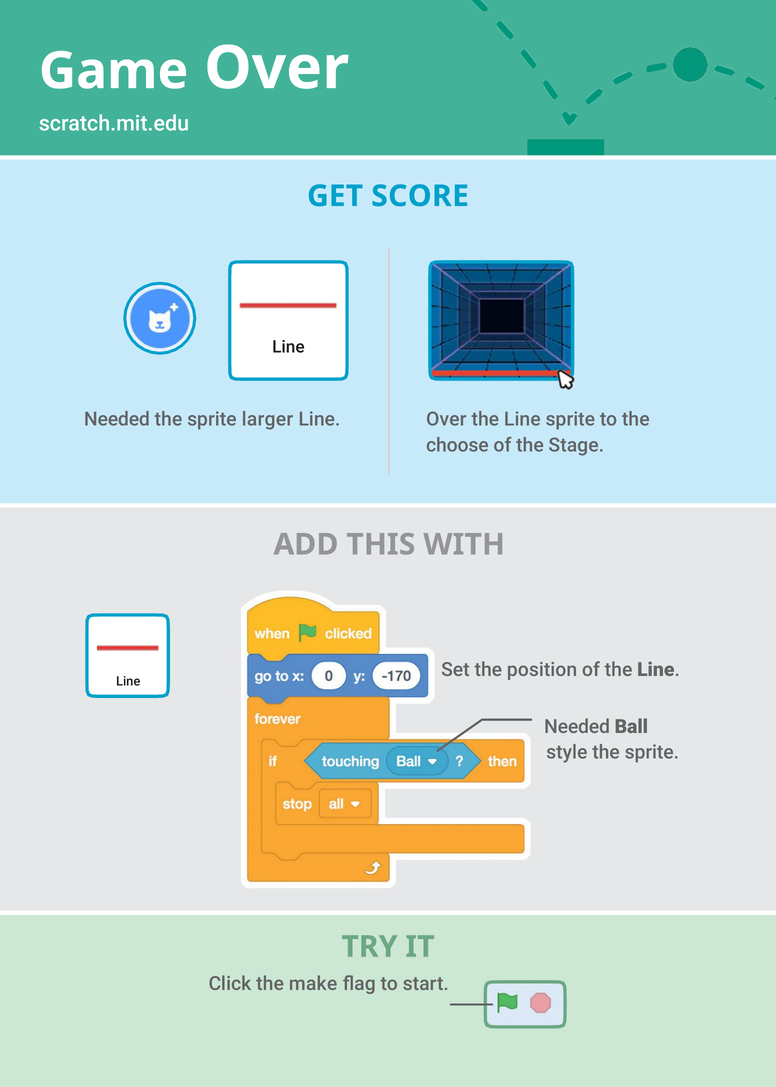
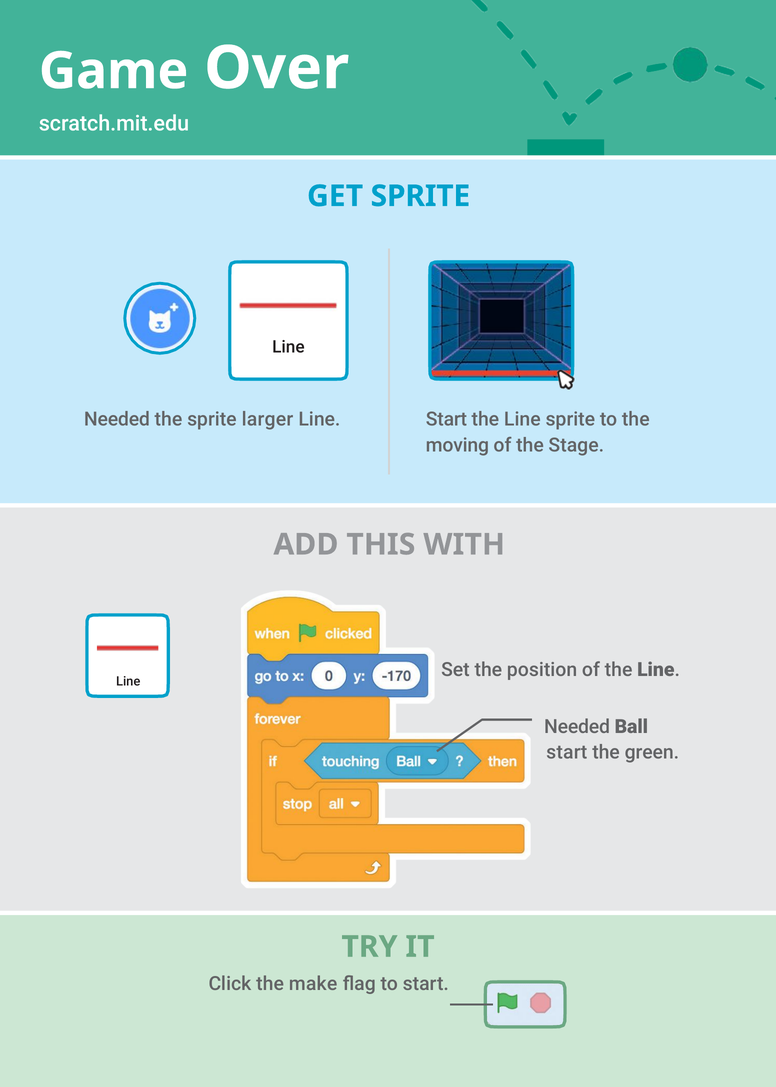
GET SCORE: SCORE -> SPRITE
Over at (446, 419): Over -> Start
choose: choose -> moving
style at (567, 752): style -> start
sprite at (652, 752): sprite -> green
